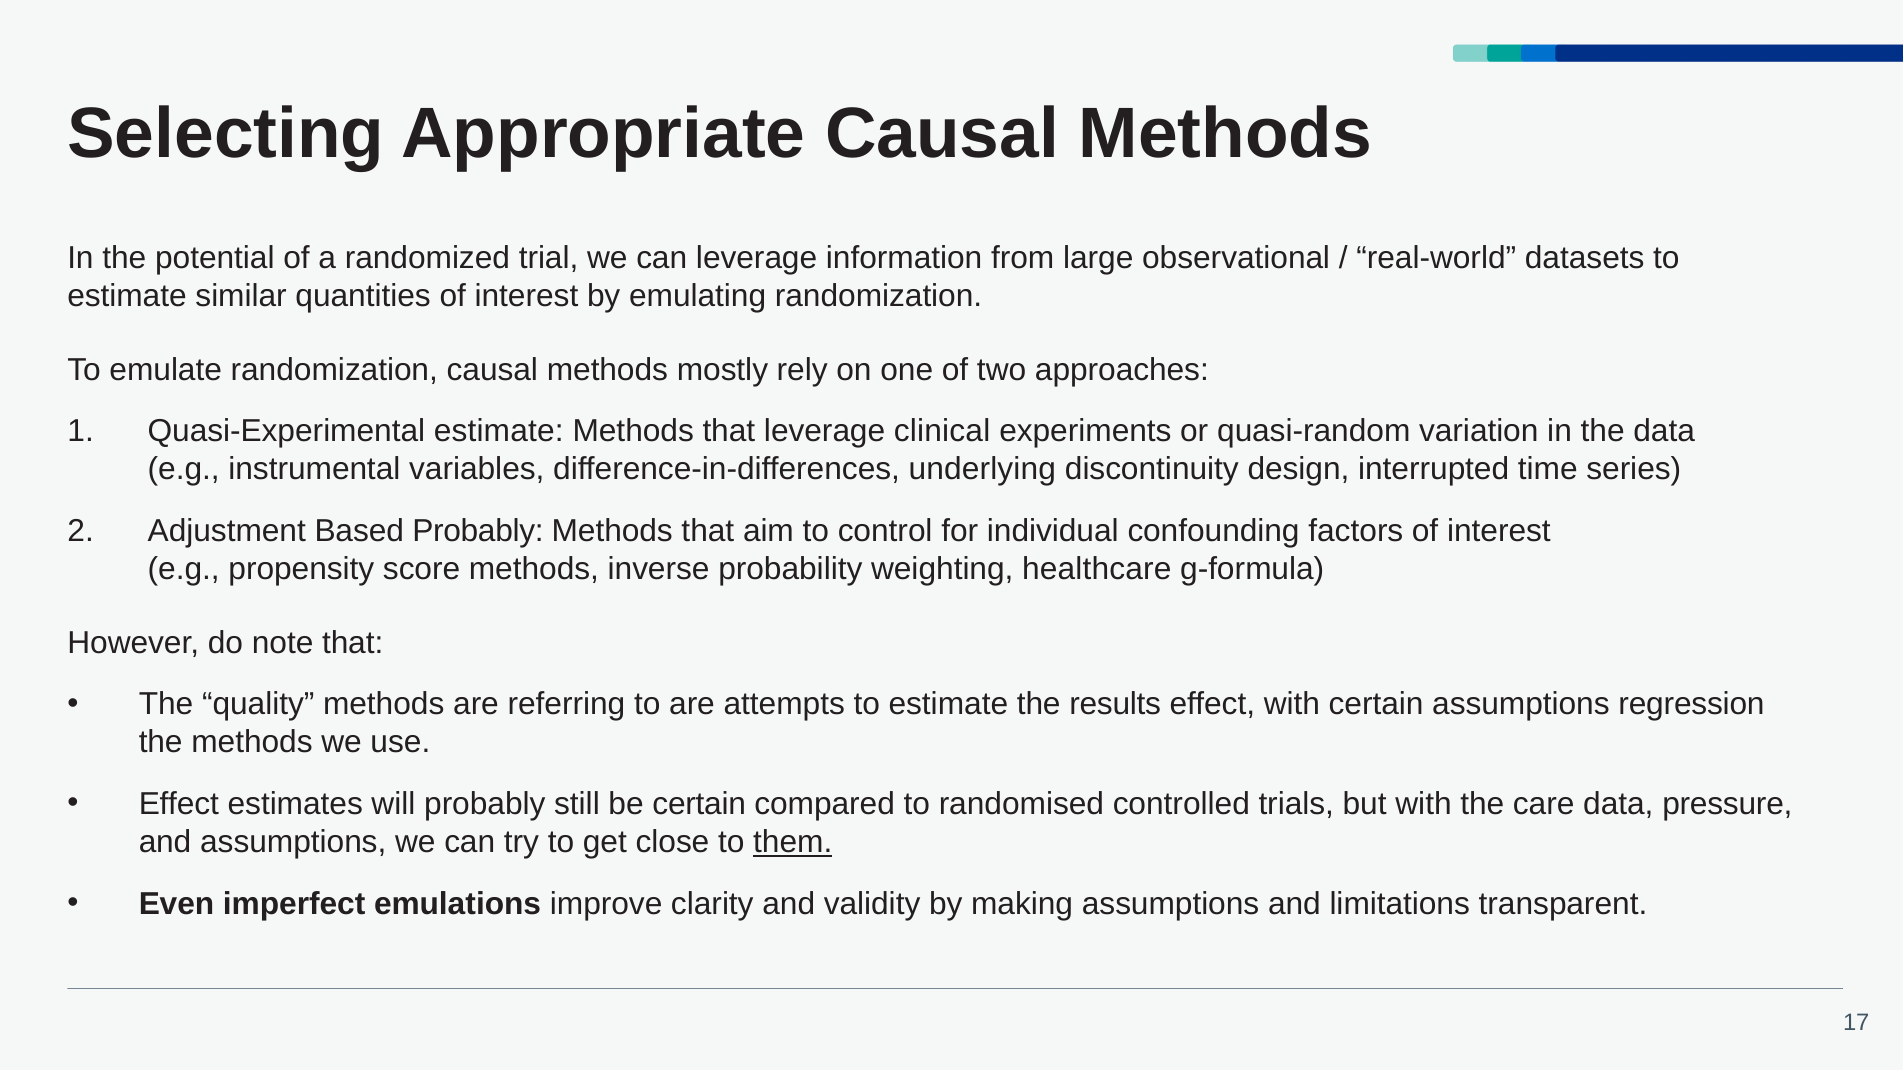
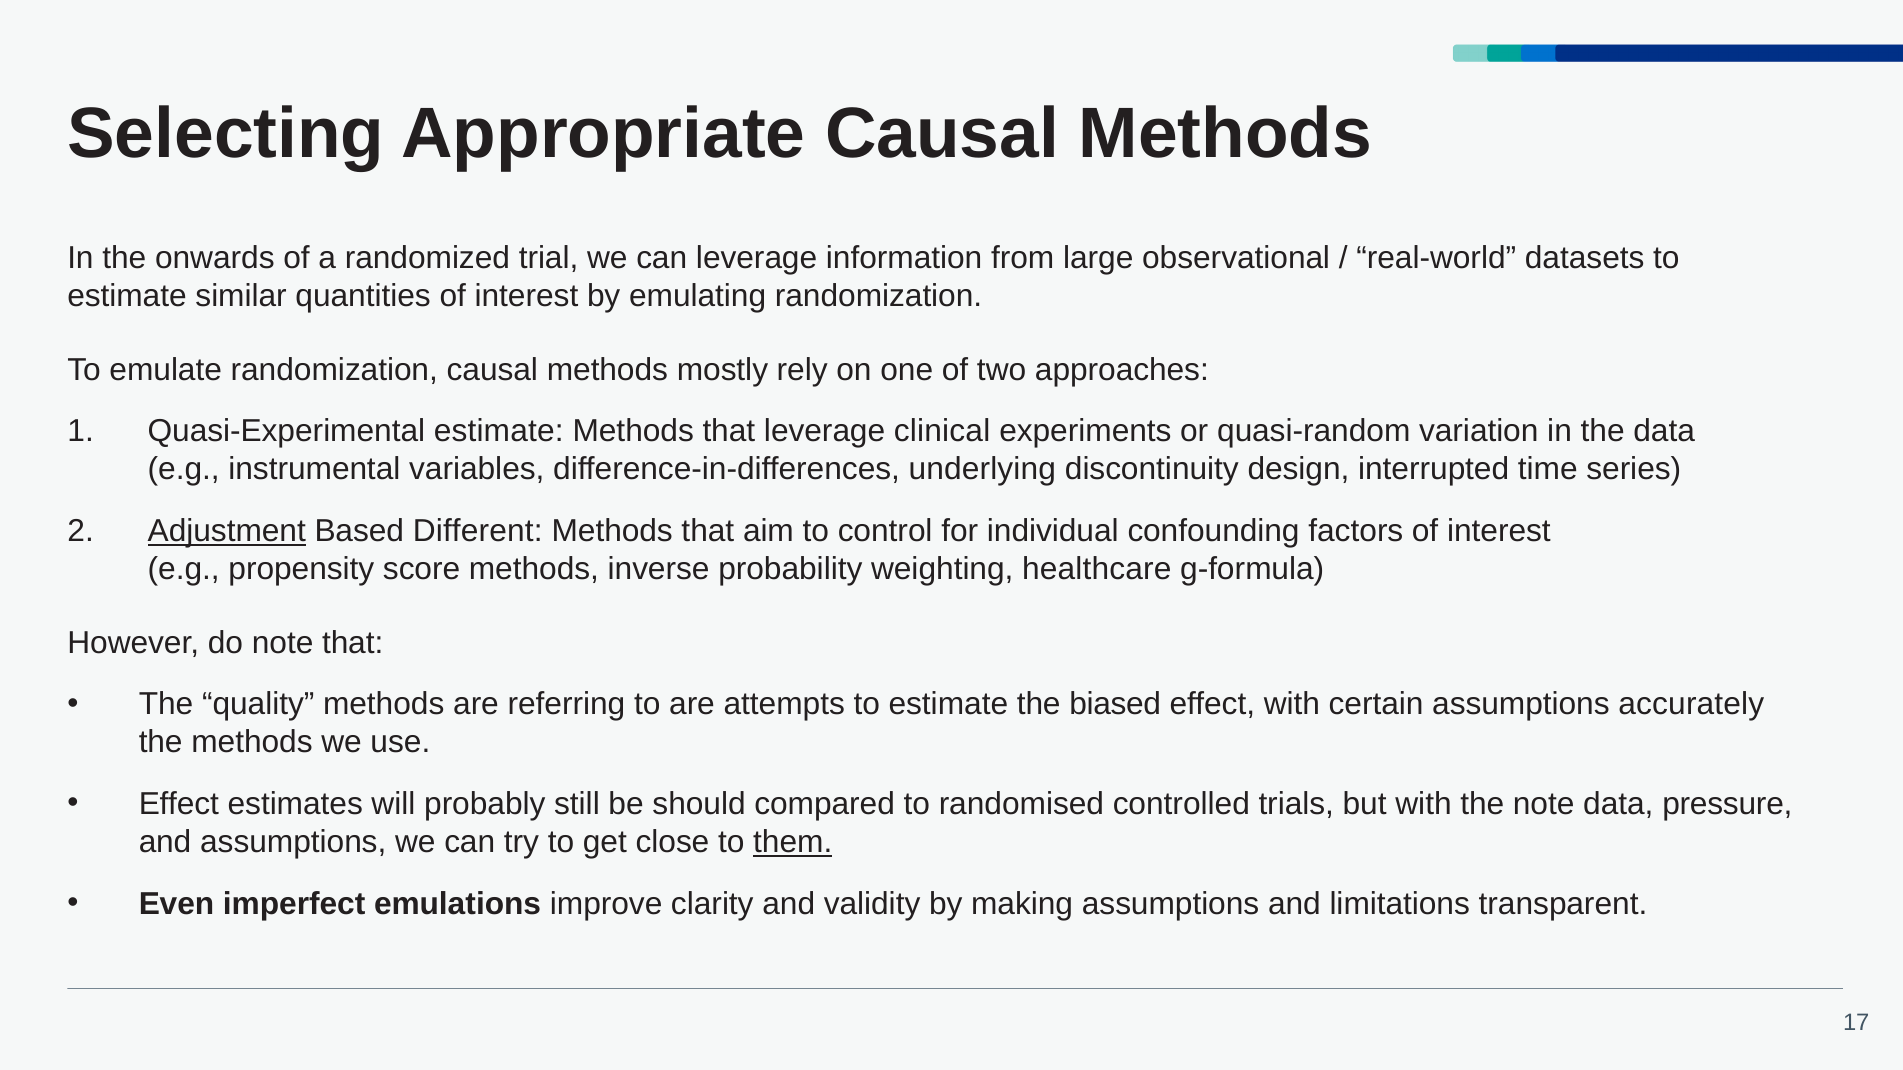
potential: potential -> onwards
Adjustment underline: none -> present
Based Probably: Probably -> Different
results: results -> biased
regression: regression -> accurately
be certain: certain -> should
the care: care -> note
